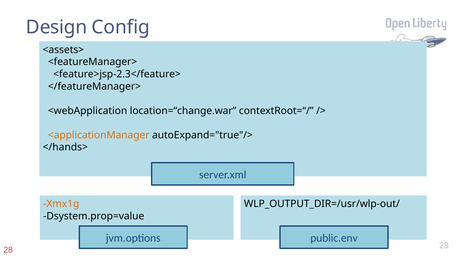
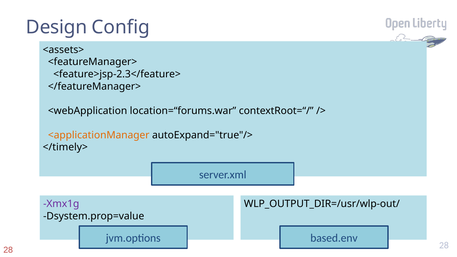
location=“change.war: location=“change.war -> location=“forums.war
</hands>: </hands> -> </timely>
Xmx1g colour: orange -> purple
public.env: public.env -> based.env
